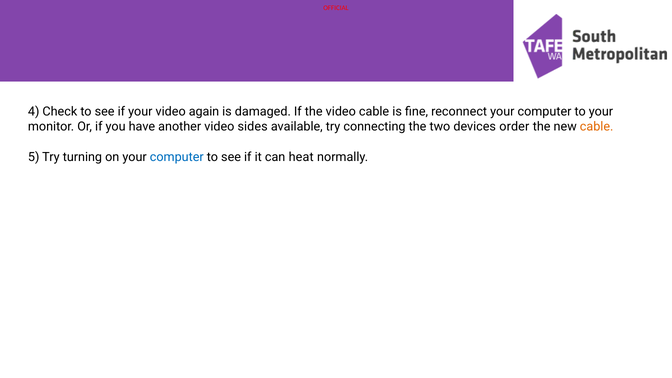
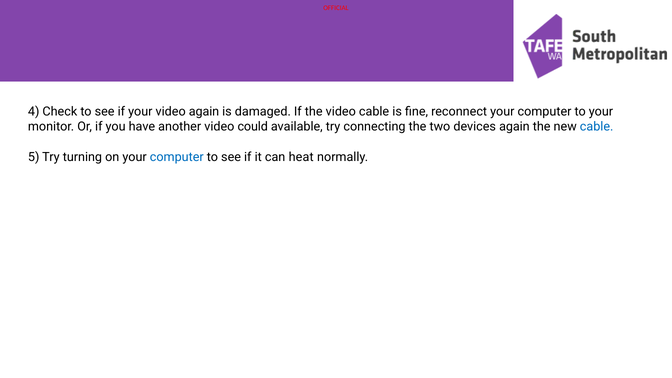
sides: sides -> could
devices order: order -> again
cable at (597, 127) colour: orange -> blue
